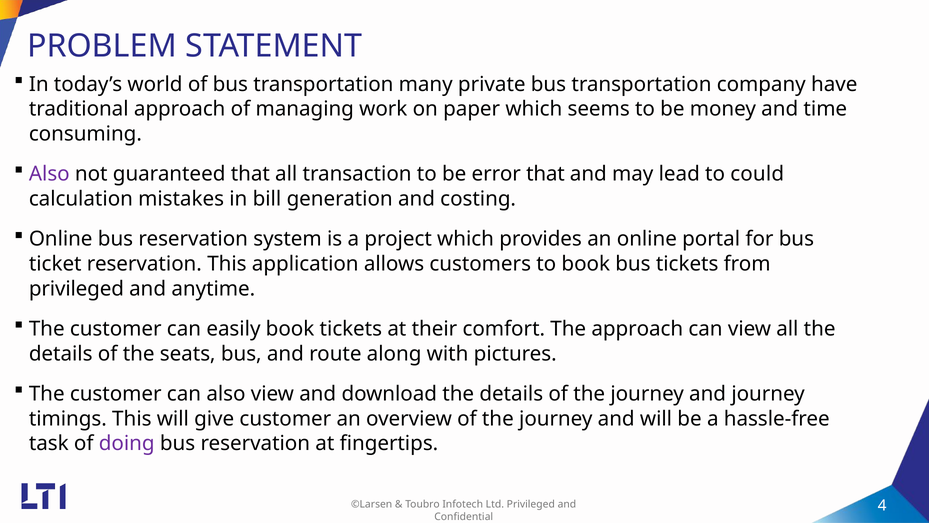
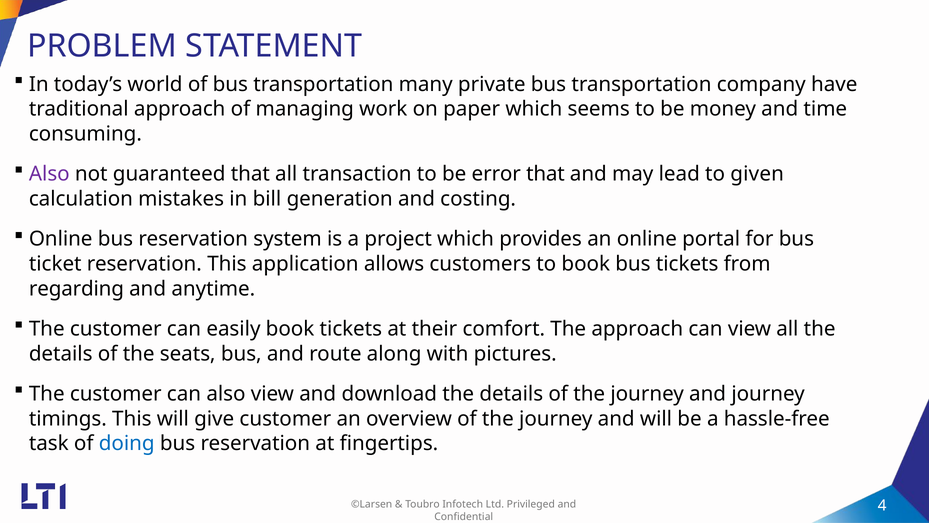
could: could -> given
privileged at (76, 288): privileged -> regarding
doing colour: purple -> blue
